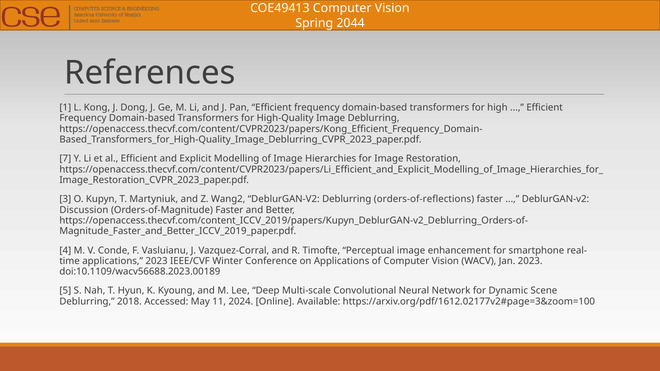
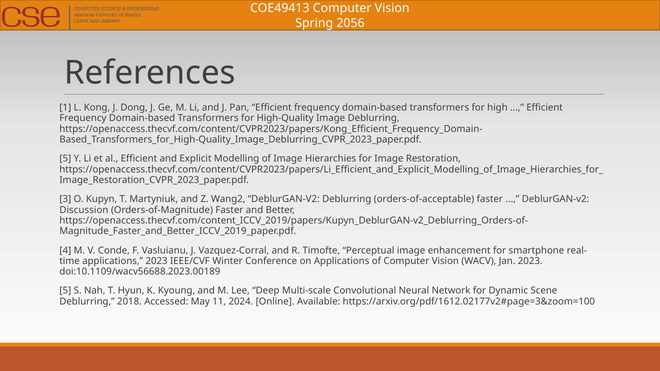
2044: 2044 -> 2056
7 at (65, 159): 7 -> 5
orders-of-reflections: orders-of-reflections -> orders-of-acceptable
